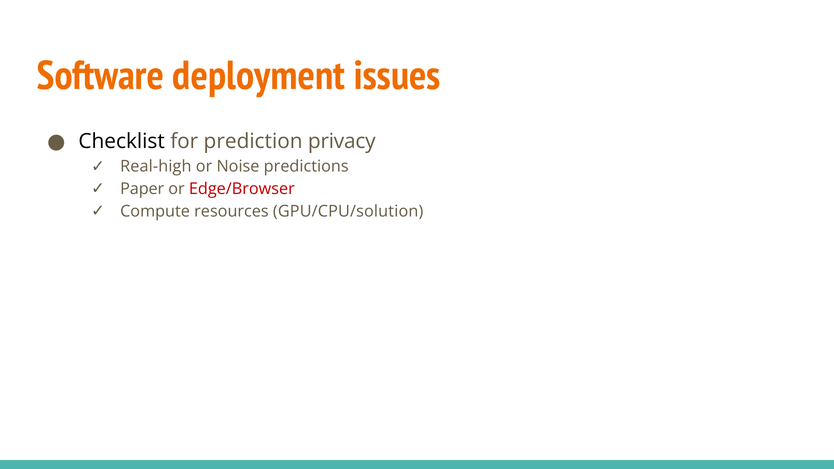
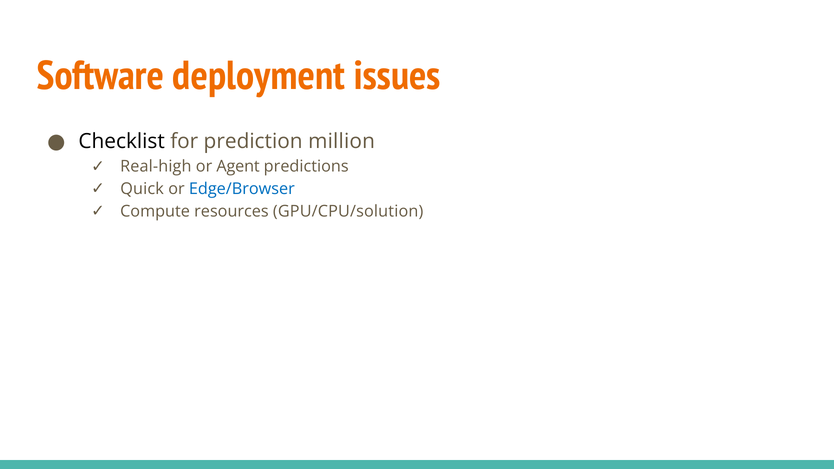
privacy: privacy -> million
Noise: Noise -> Agent
Paper: Paper -> Quick
Edge/Browser colour: red -> blue
